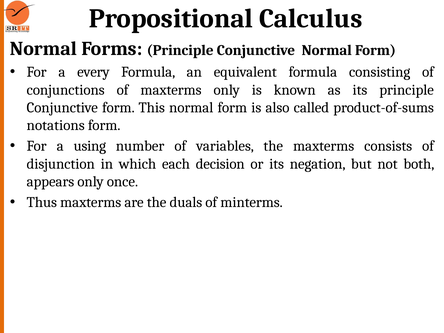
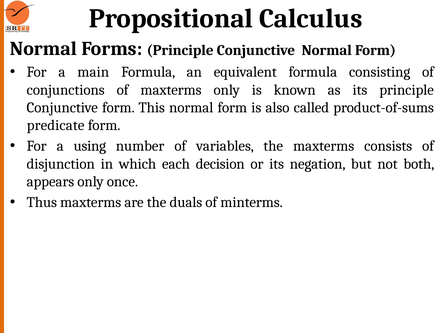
every: every -> main
notations: notations -> predicate
